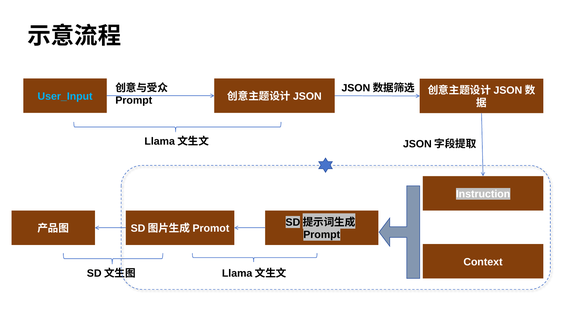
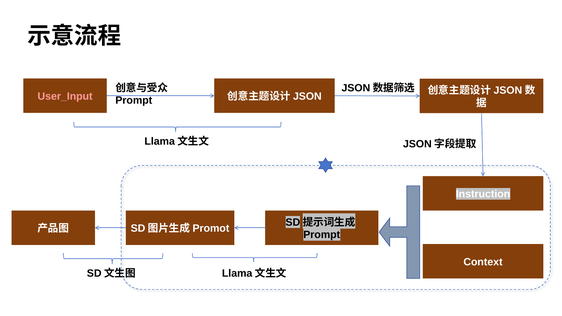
User_Input colour: light blue -> pink
